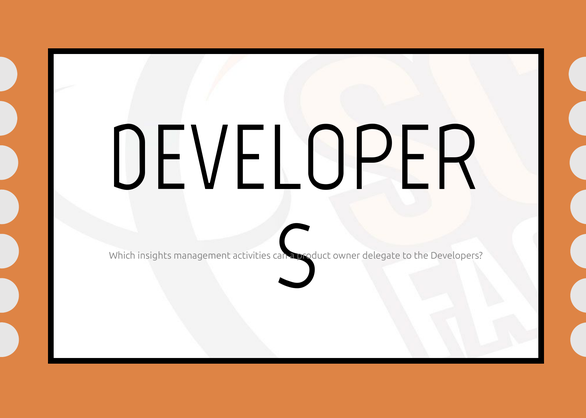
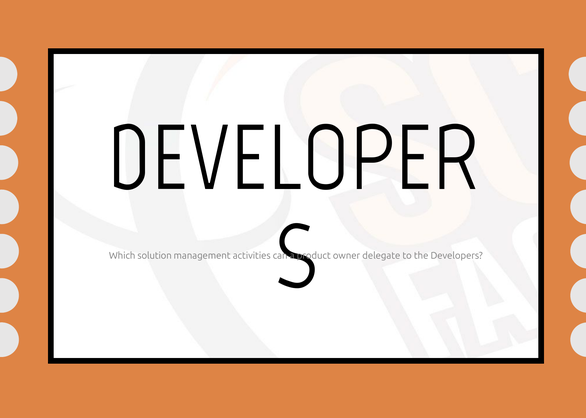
insights: insights -> solution
